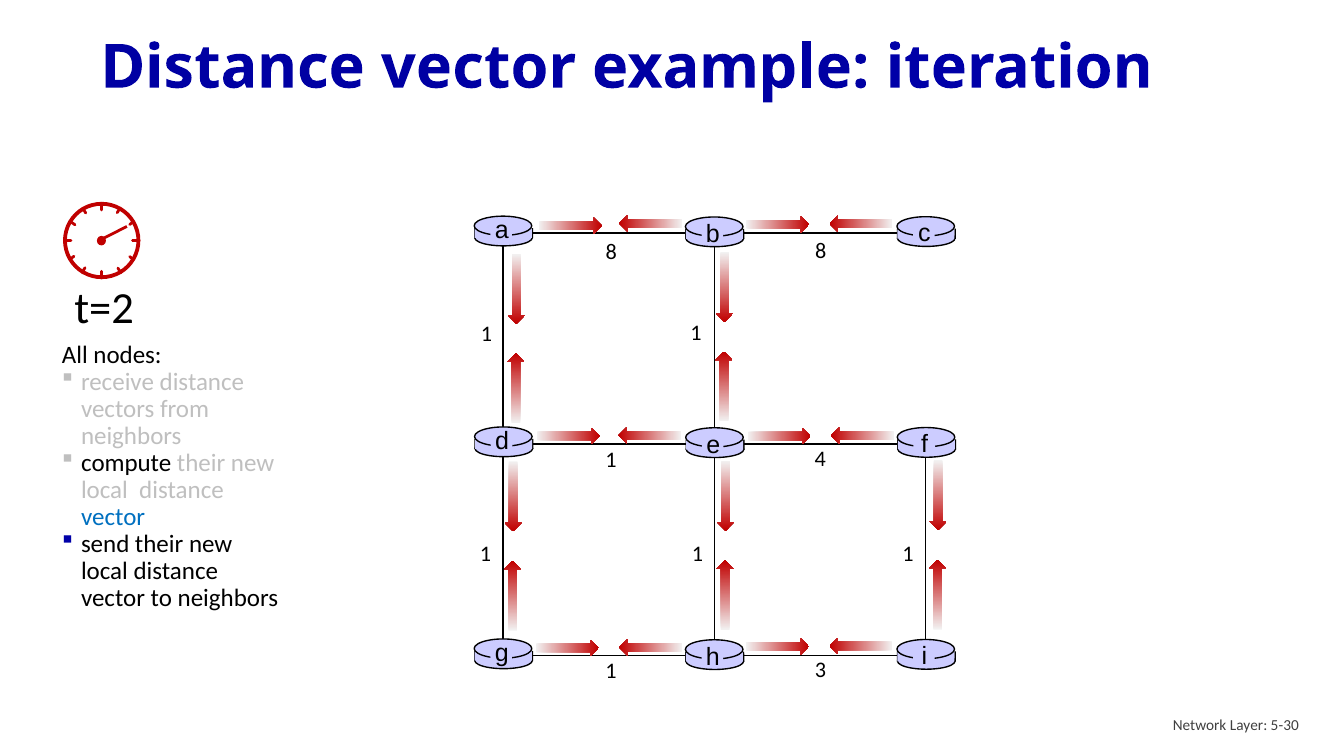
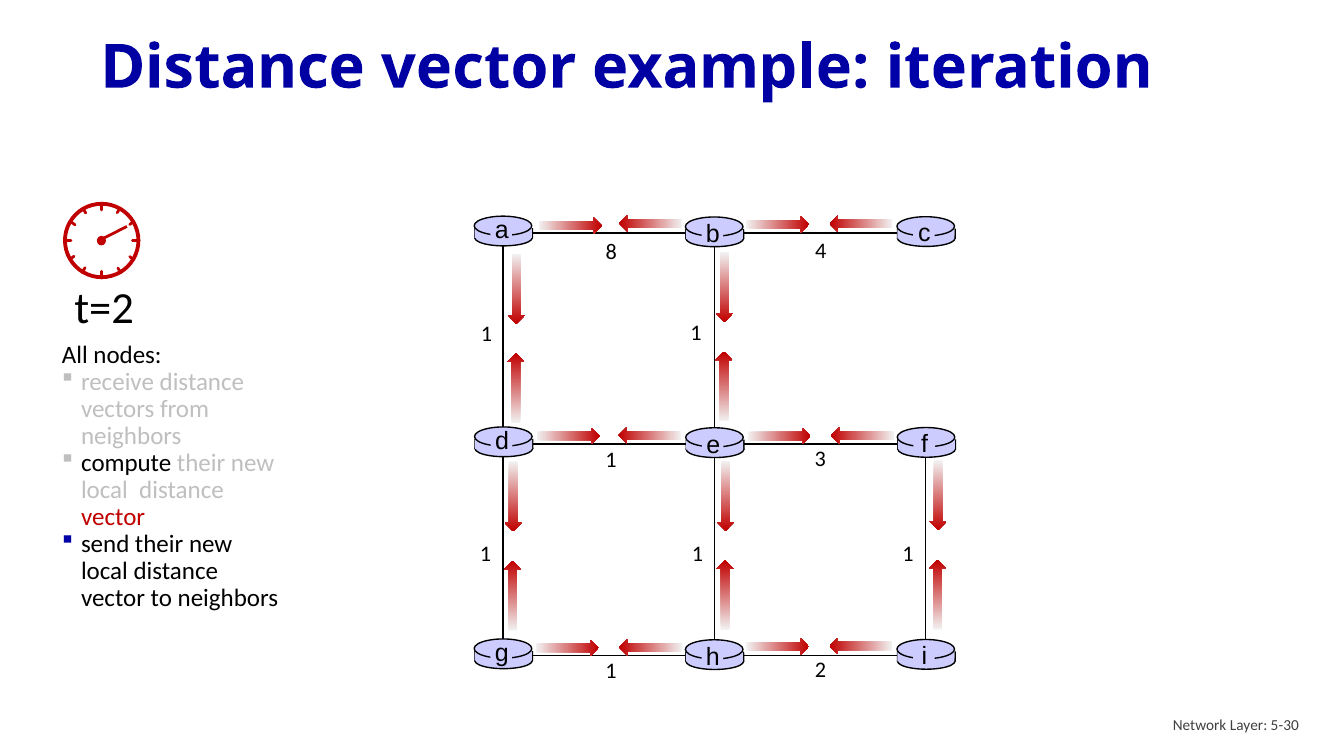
8 8: 8 -> 4
4: 4 -> 3
vector at (113, 517) colour: blue -> red
3: 3 -> 2
